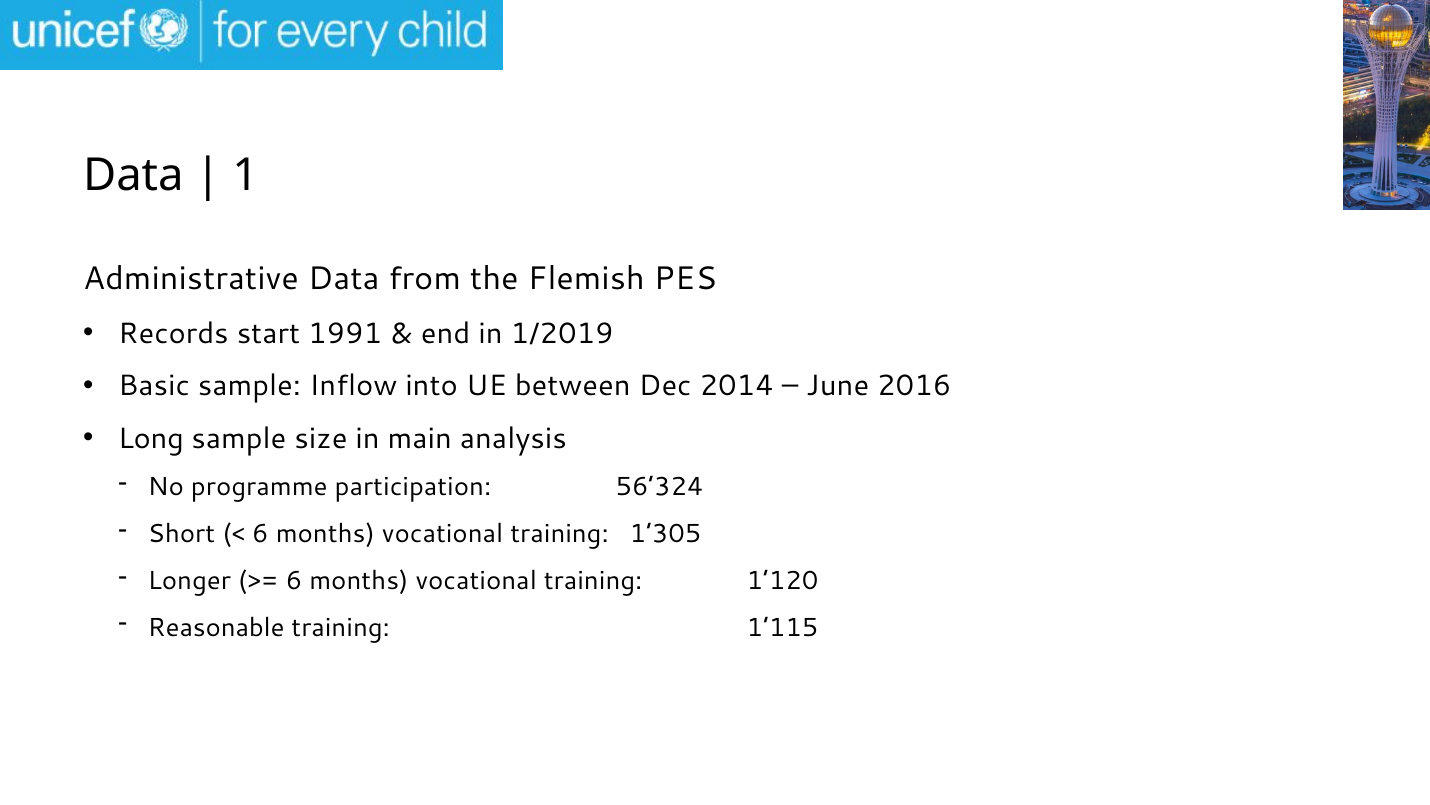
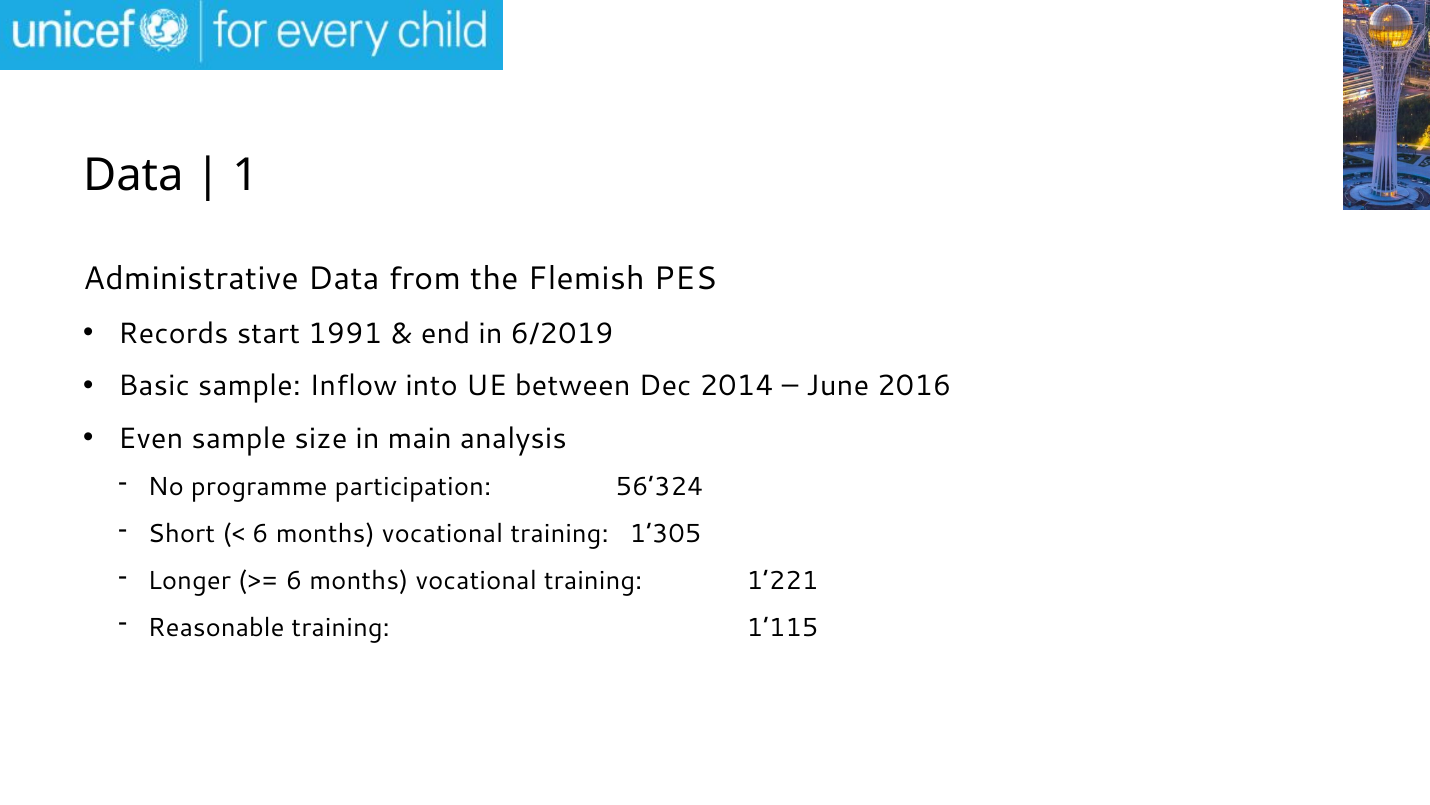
1/2019: 1/2019 -> 6/2019
Long: Long -> Even
1’120: 1’120 -> 1’221
